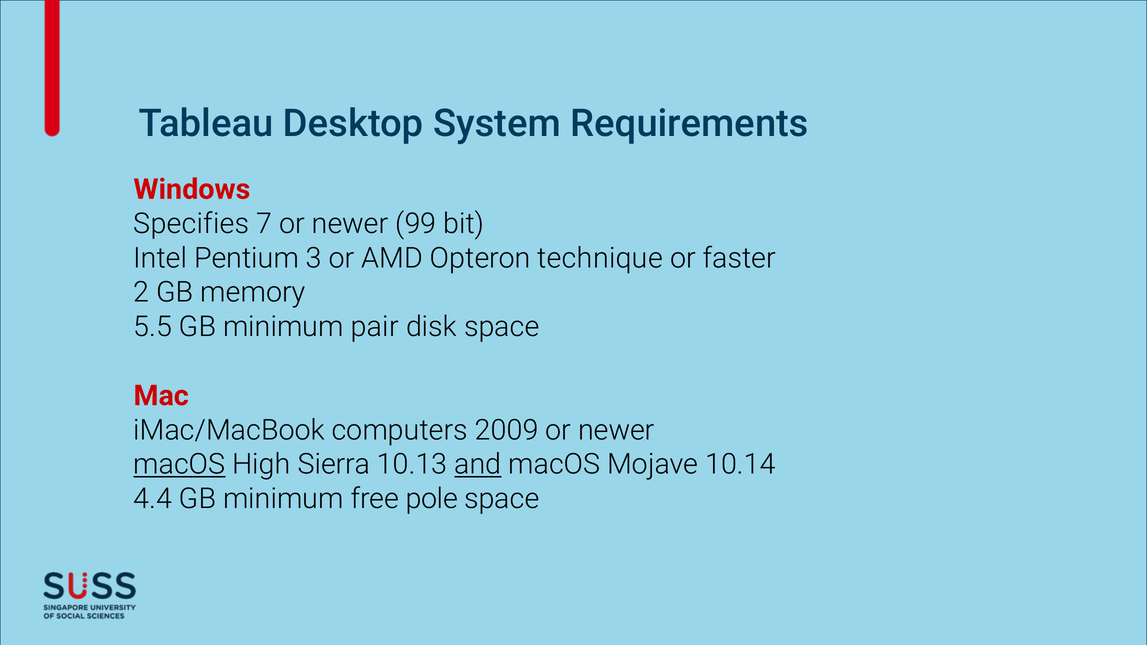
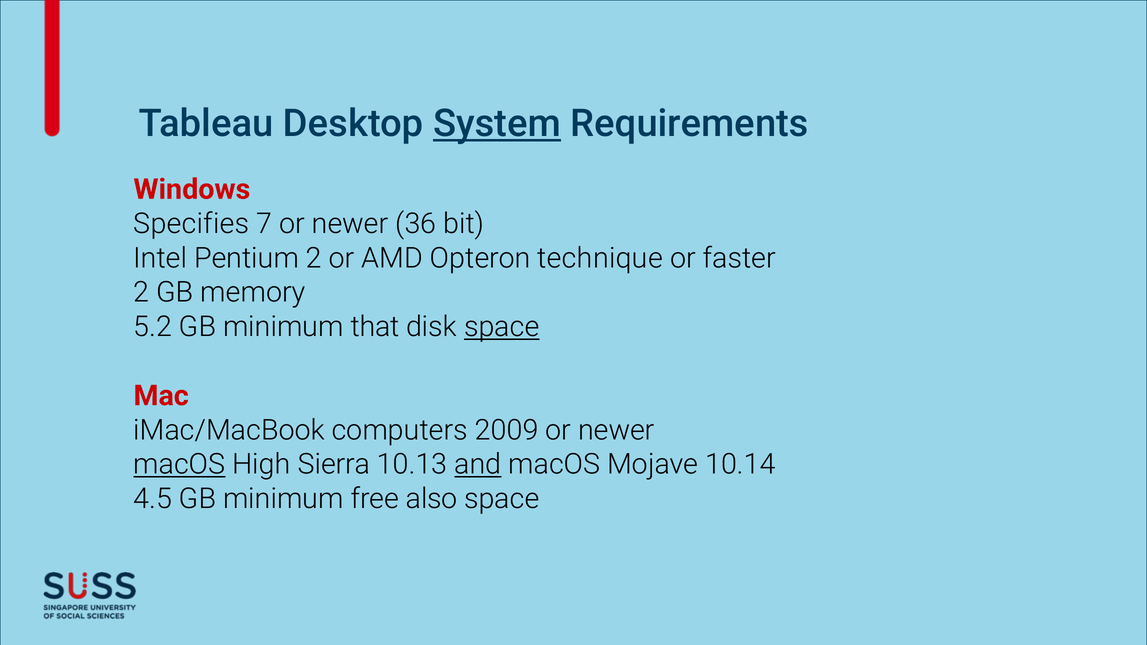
System underline: none -> present
99: 99 -> 36
Pentium 3: 3 -> 2
5.5: 5.5 -> 5.2
pair: pair -> that
space at (502, 327) underline: none -> present
4.4: 4.4 -> 4.5
pole: pole -> also
